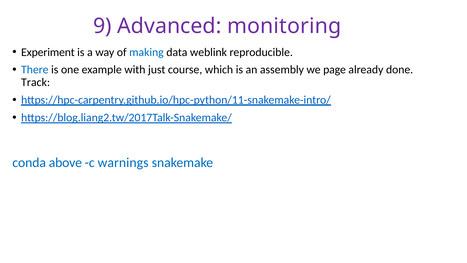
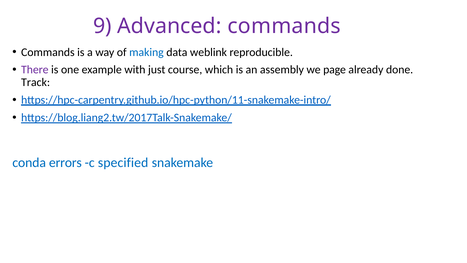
Advanced monitoring: monitoring -> commands
Experiment at (48, 52): Experiment -> Commands
There colour: blue -> purple
above: above -> errors
warnings: warnings -> specified
